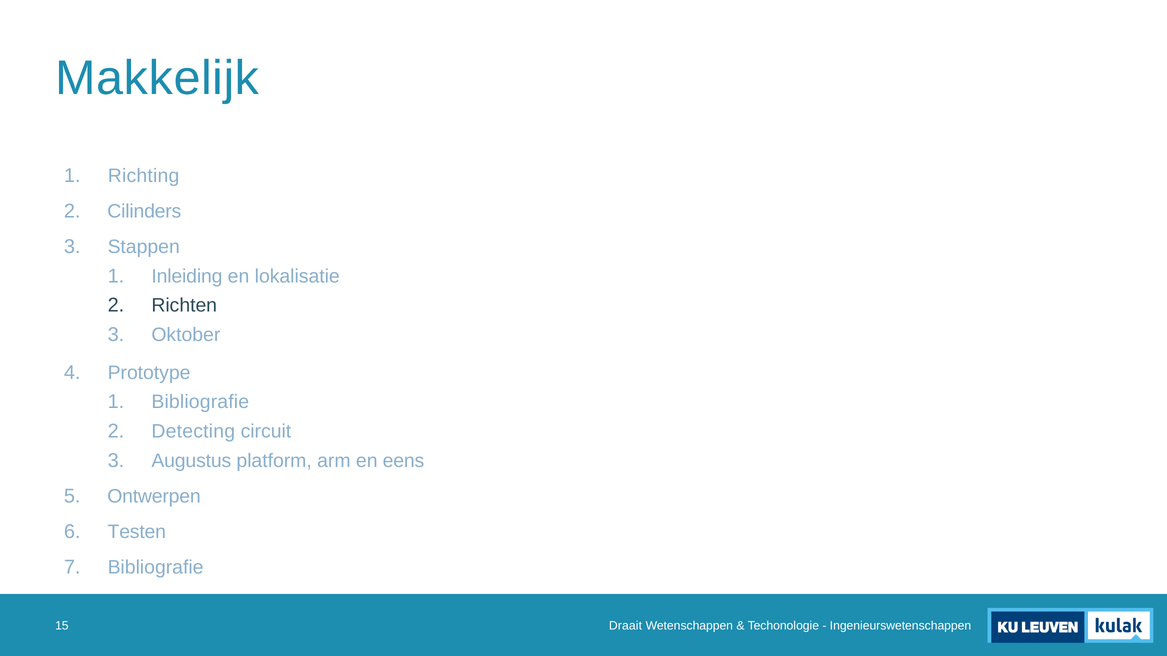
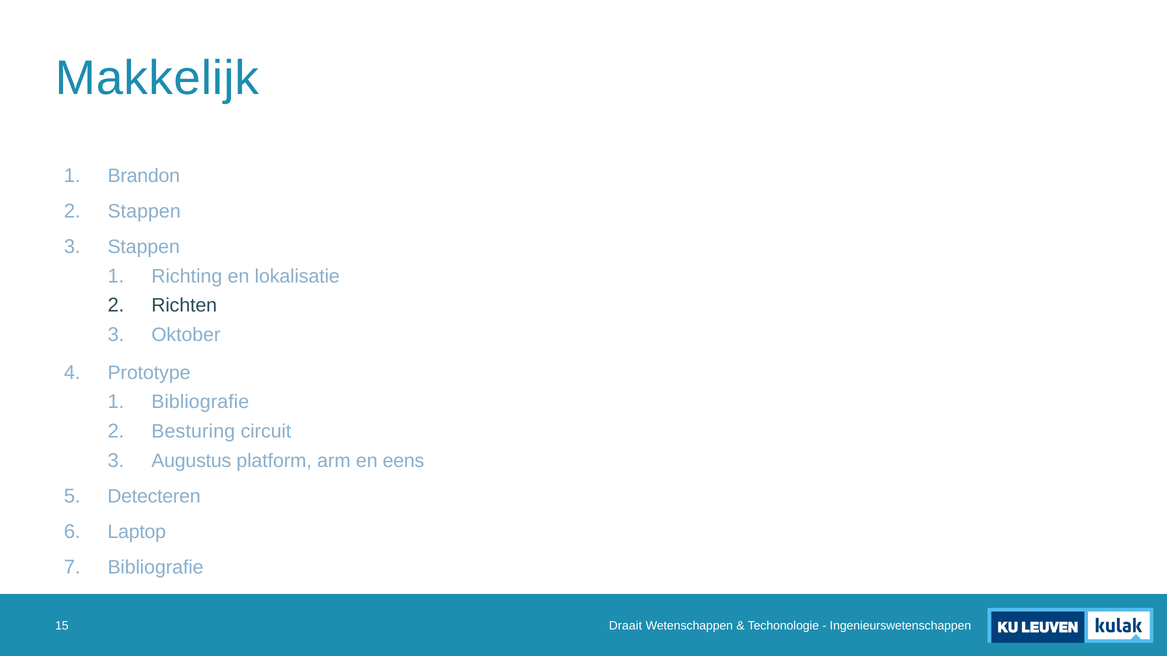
Richting: Richting -> Brandon
Cilinders at (144, 211): Cilinders -> Stappen
Inleiding: Inleiding -> Richting
Detecting: Detecting -> Besturing
Ontwerpen: Ontwerpen -> Detecteren
Testen: Testen -> Laptop
